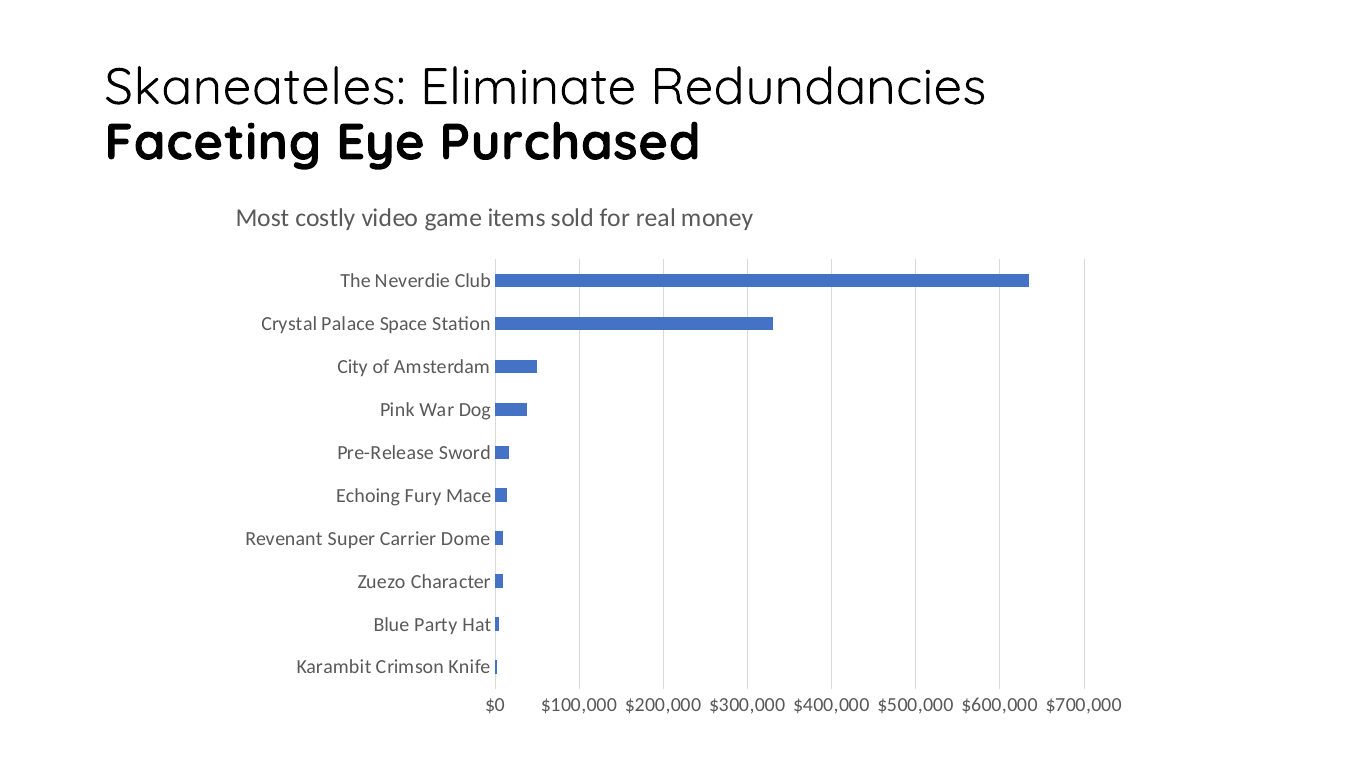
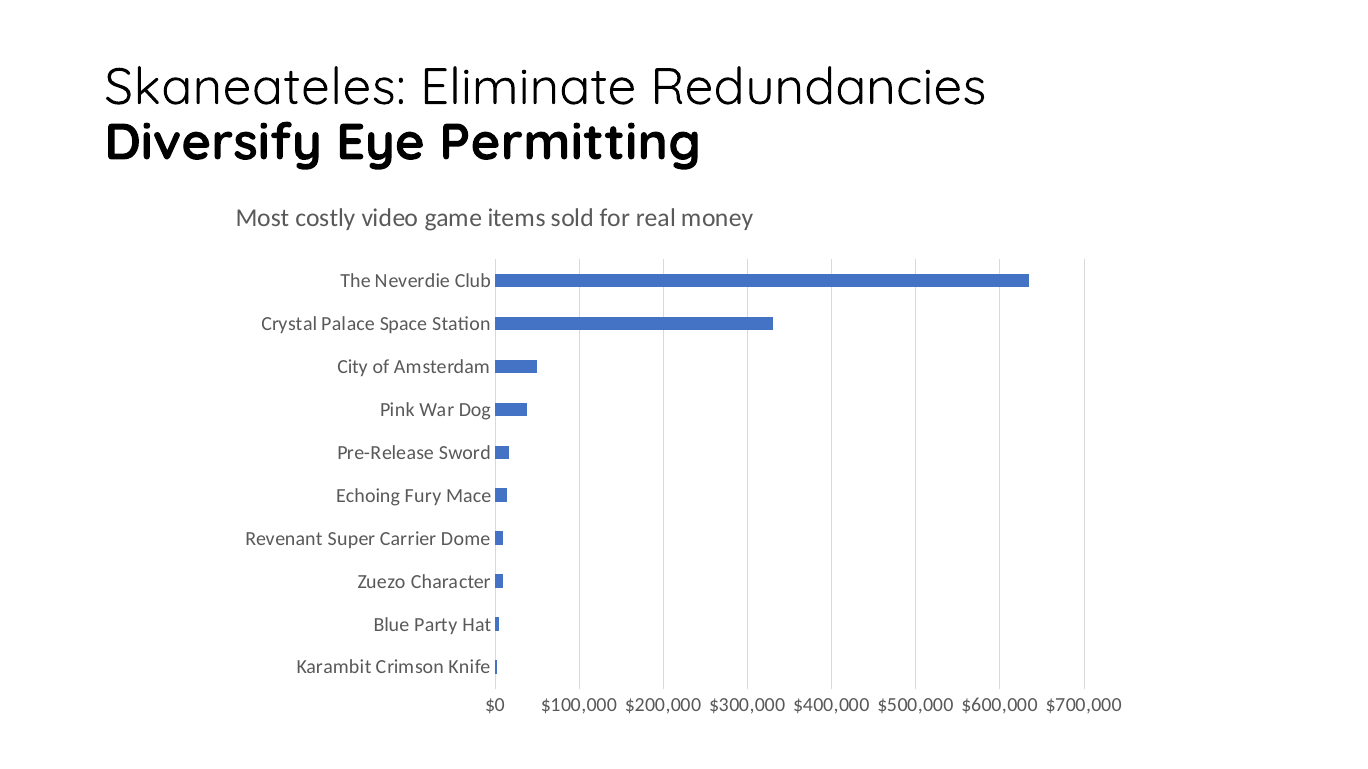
Faceting: Faceting -> Diversify
Purchased: Purchased -> Permitting
